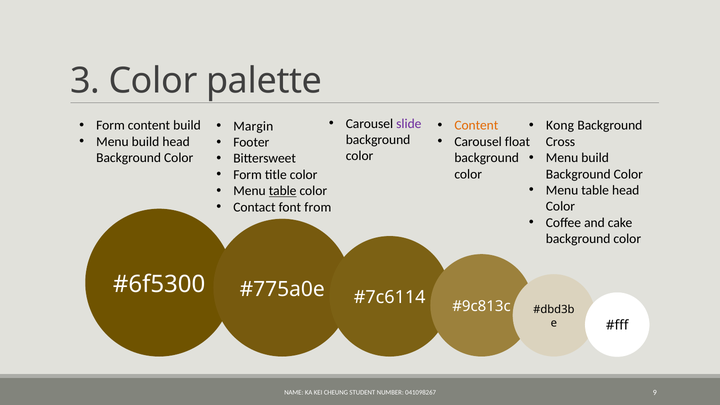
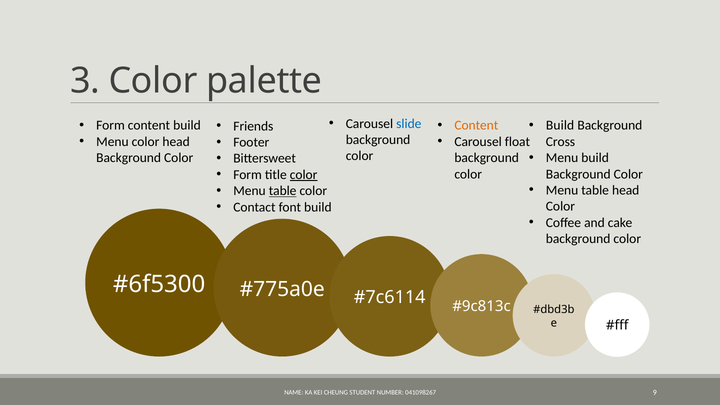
slide colour: purple -> blue
Kong at (560, 125): Kong -> Build
Margin: Margin -> Friends
build at (145, 142): build -> color
color at (304, 175) underline: none -> present
font from: from -> build
